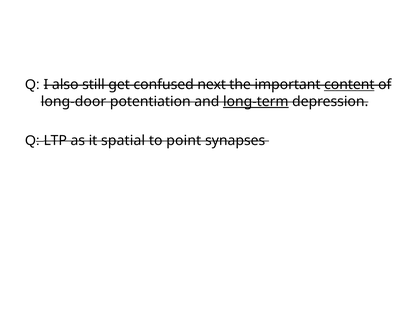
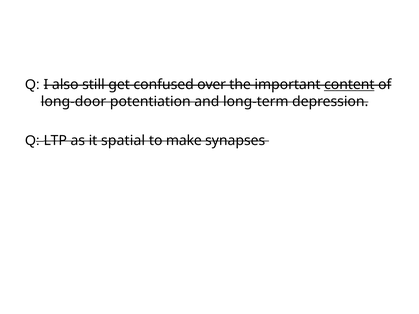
next: next -> over
long-term underline: present -> none
point: point -> make
